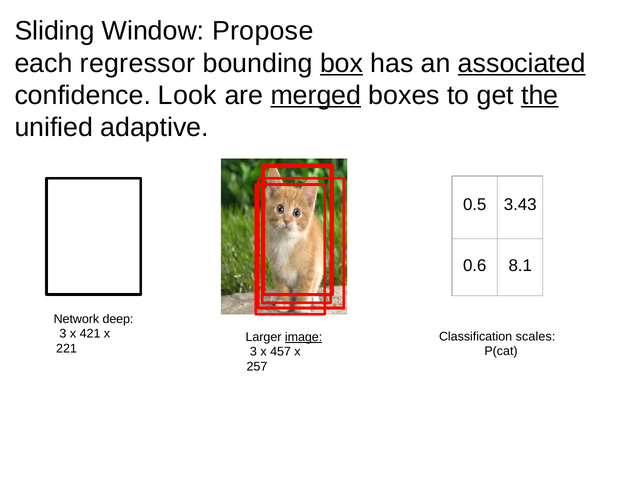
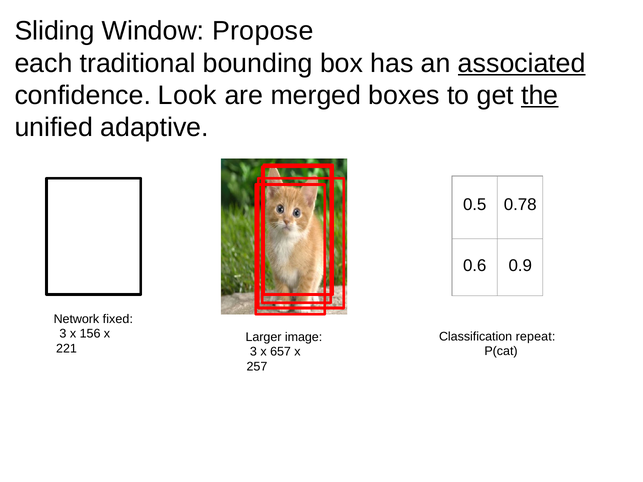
regressor: regressor -> traditional
box underline: present -> none
merged underline: present -> none
3.43: 3.43 -> 0.78
8.1: 8.1 -> 0.9
deep: deep -> fixed
421: 421 -> 156
scales: scales -> repeat
image underline: present -> none
457: 457 -> 657
